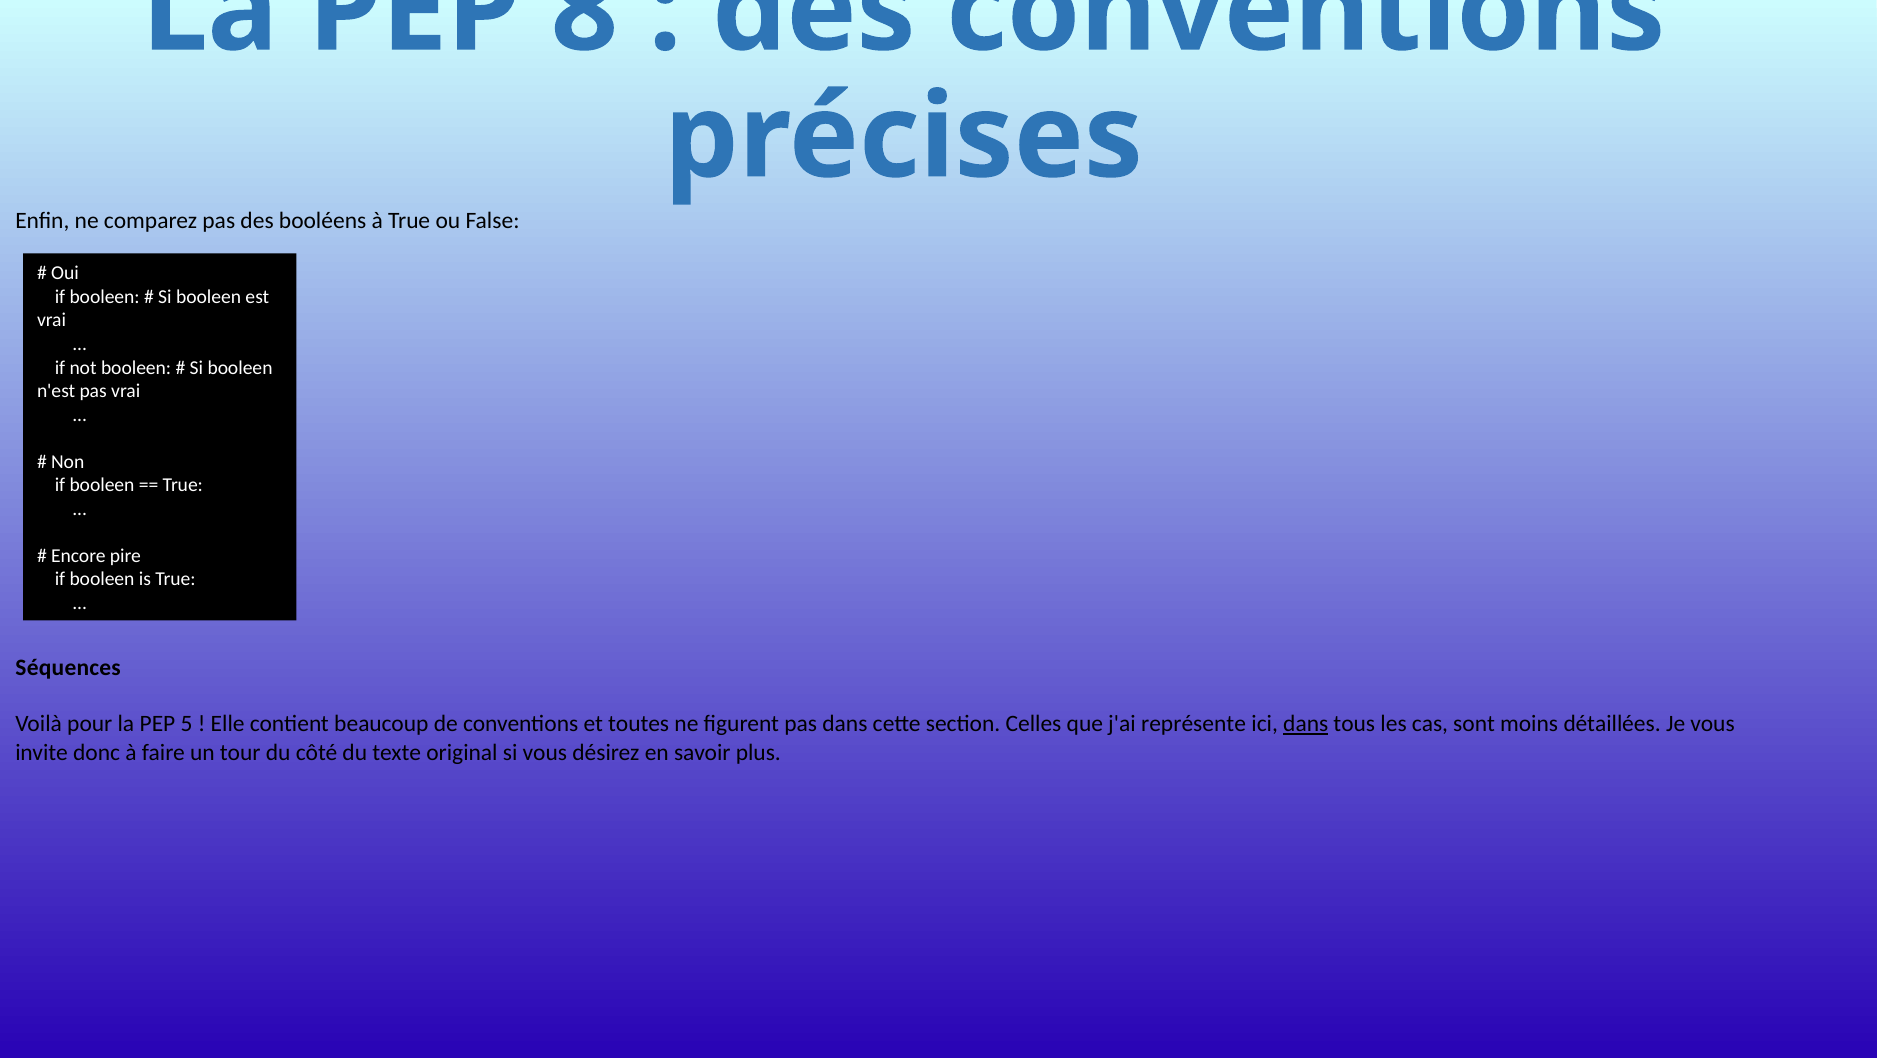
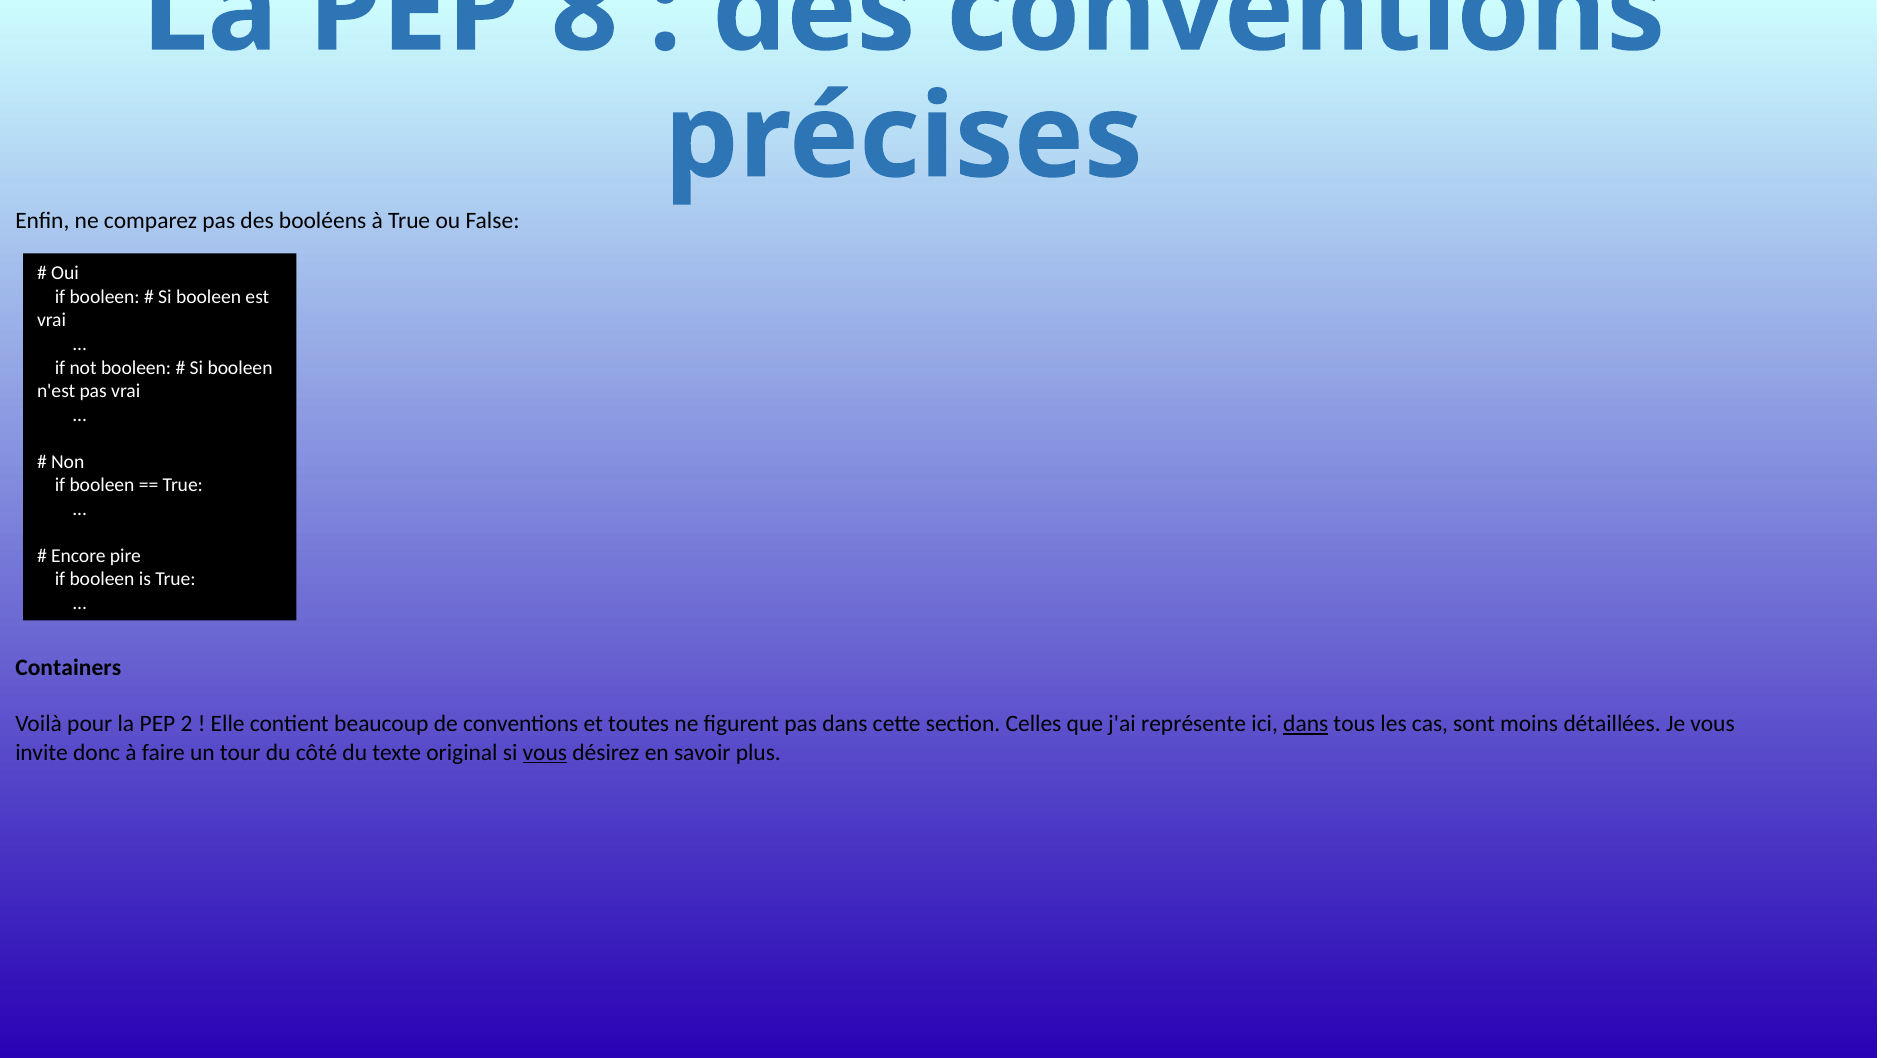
Séquences: Séquences -> Containers
5: 5 -> 2
vous at (545, 752) underline: none -> present
